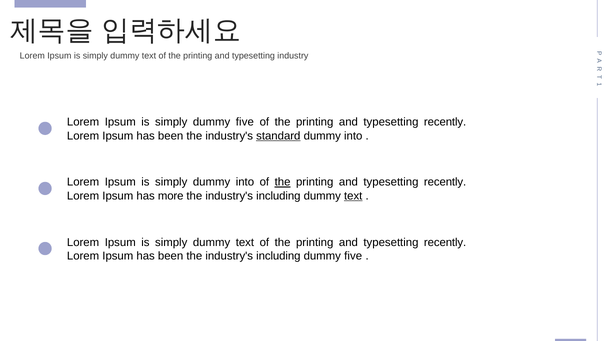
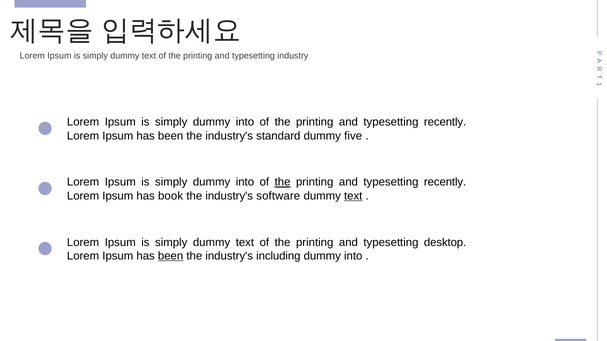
five at (245, 122): five -> into
standard underline: present -> none
into at (353, 136): into -> five
more: more -> book
including at (278, 196): including -> software
recently at (445, 243): recently -> desktop
been at (171, 256) underline: none -> present
five at (353, 256): five -> into
